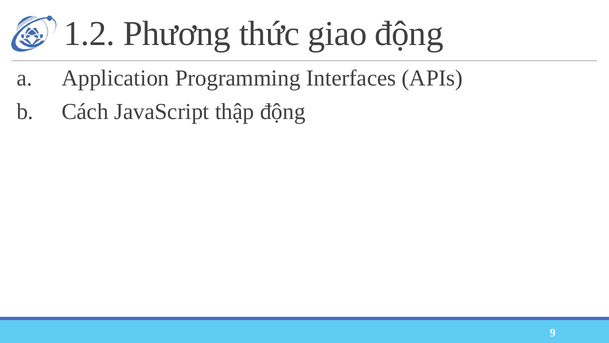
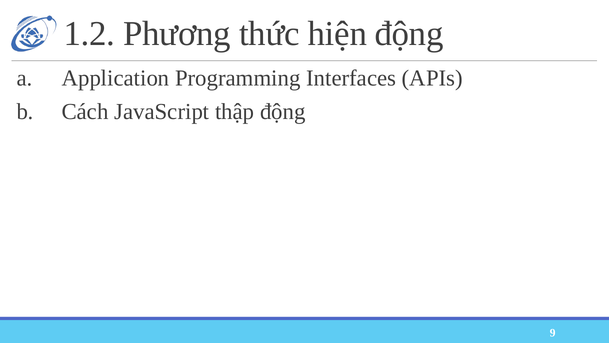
giao: giao -> hiện
